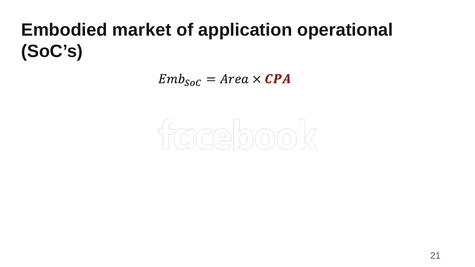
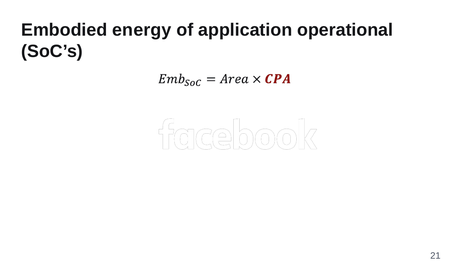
market: market -> energy
